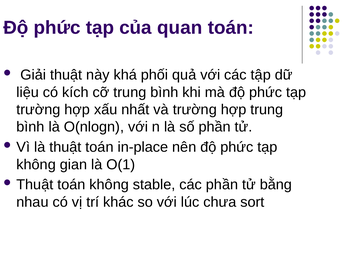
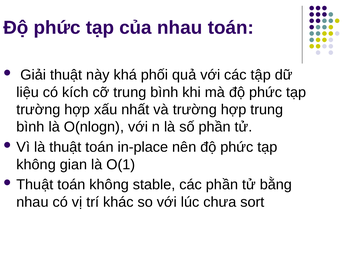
của quan: quan -> nhau
